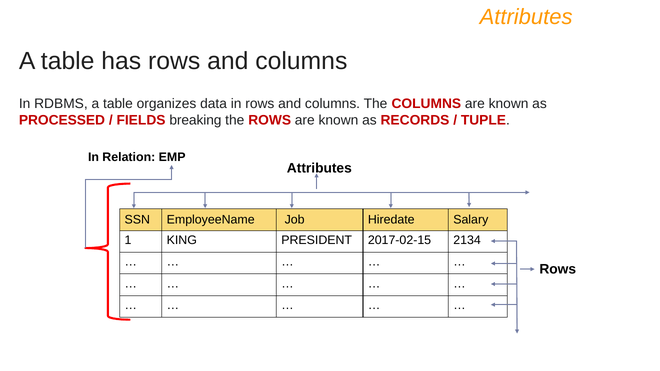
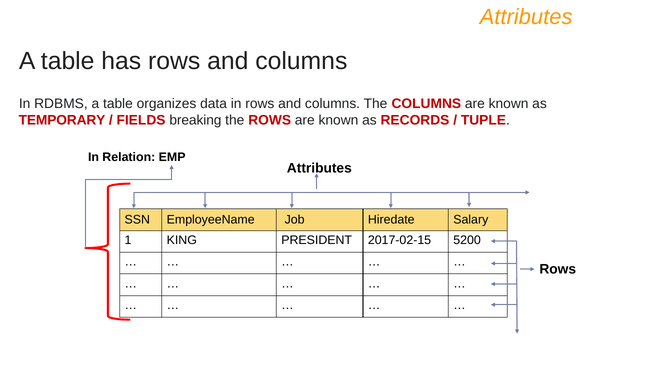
PROCESSED: PROCESSED -> TEMPORARY
2134: 2134 -> 5200
